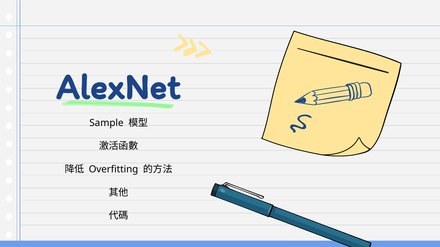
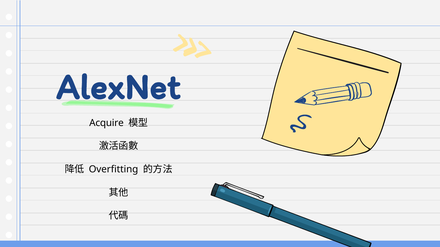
Sample: Sample -> Acquire
